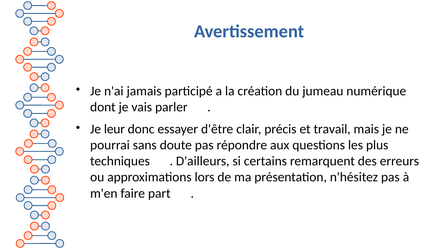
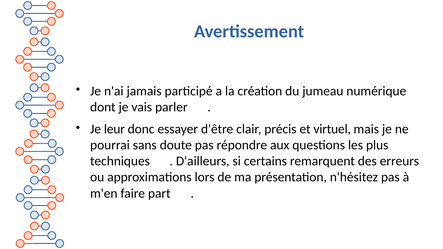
travail: travail -> virtuel
